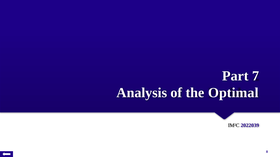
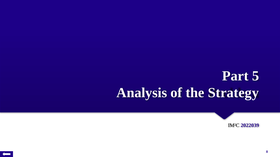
7: 7 -> 5
Optimal: Optimal -> Strategy
